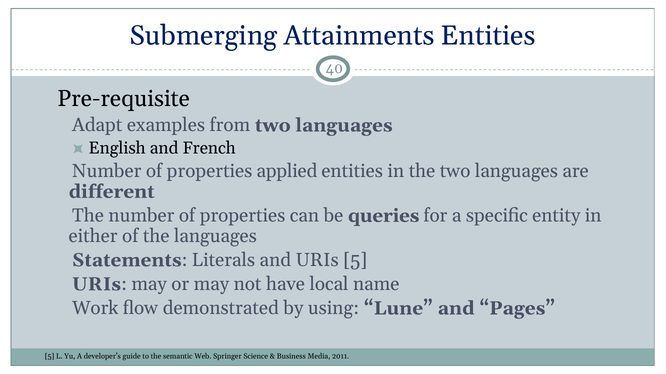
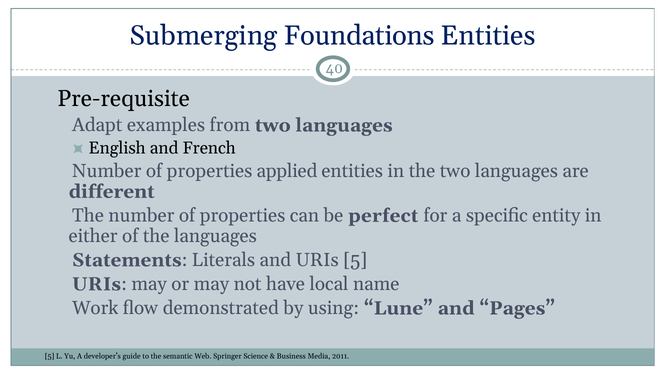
Attainments: Attainments -> Foundations
queries: queries -> perfect
